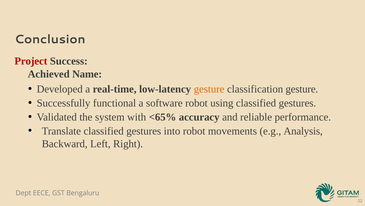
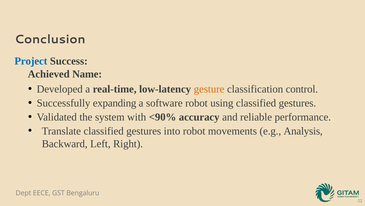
Project colour: red -> blue
classification gesture: gesture -> control
functional: functional -> expanding
<65%: <65% -> <90%
